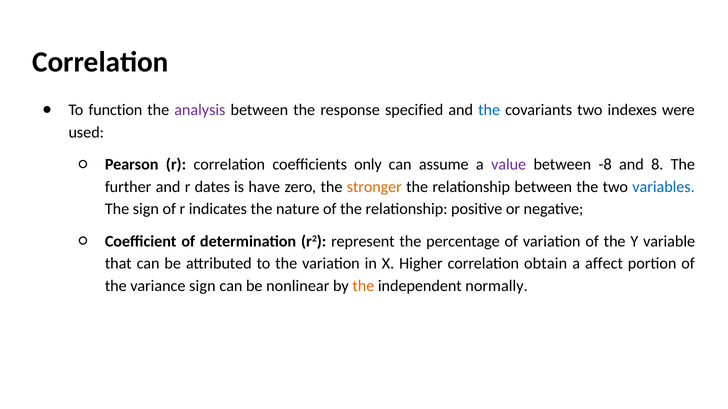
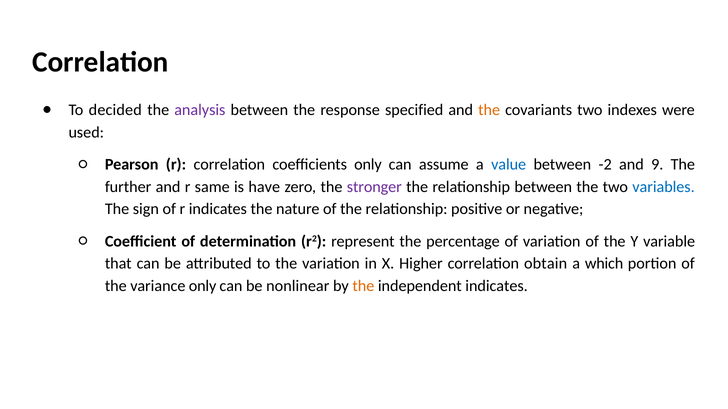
function: function -> decided
the at (489, 110) colour: blue -> orange
value colour: purple -> blue
-8: -8 -> -2
8: 8 -> 9
dates: dates -> same
stronger colour: orange -> purple
affect: affect -> which
variance sign: sign -> only
independent normally: normally -> indicates
